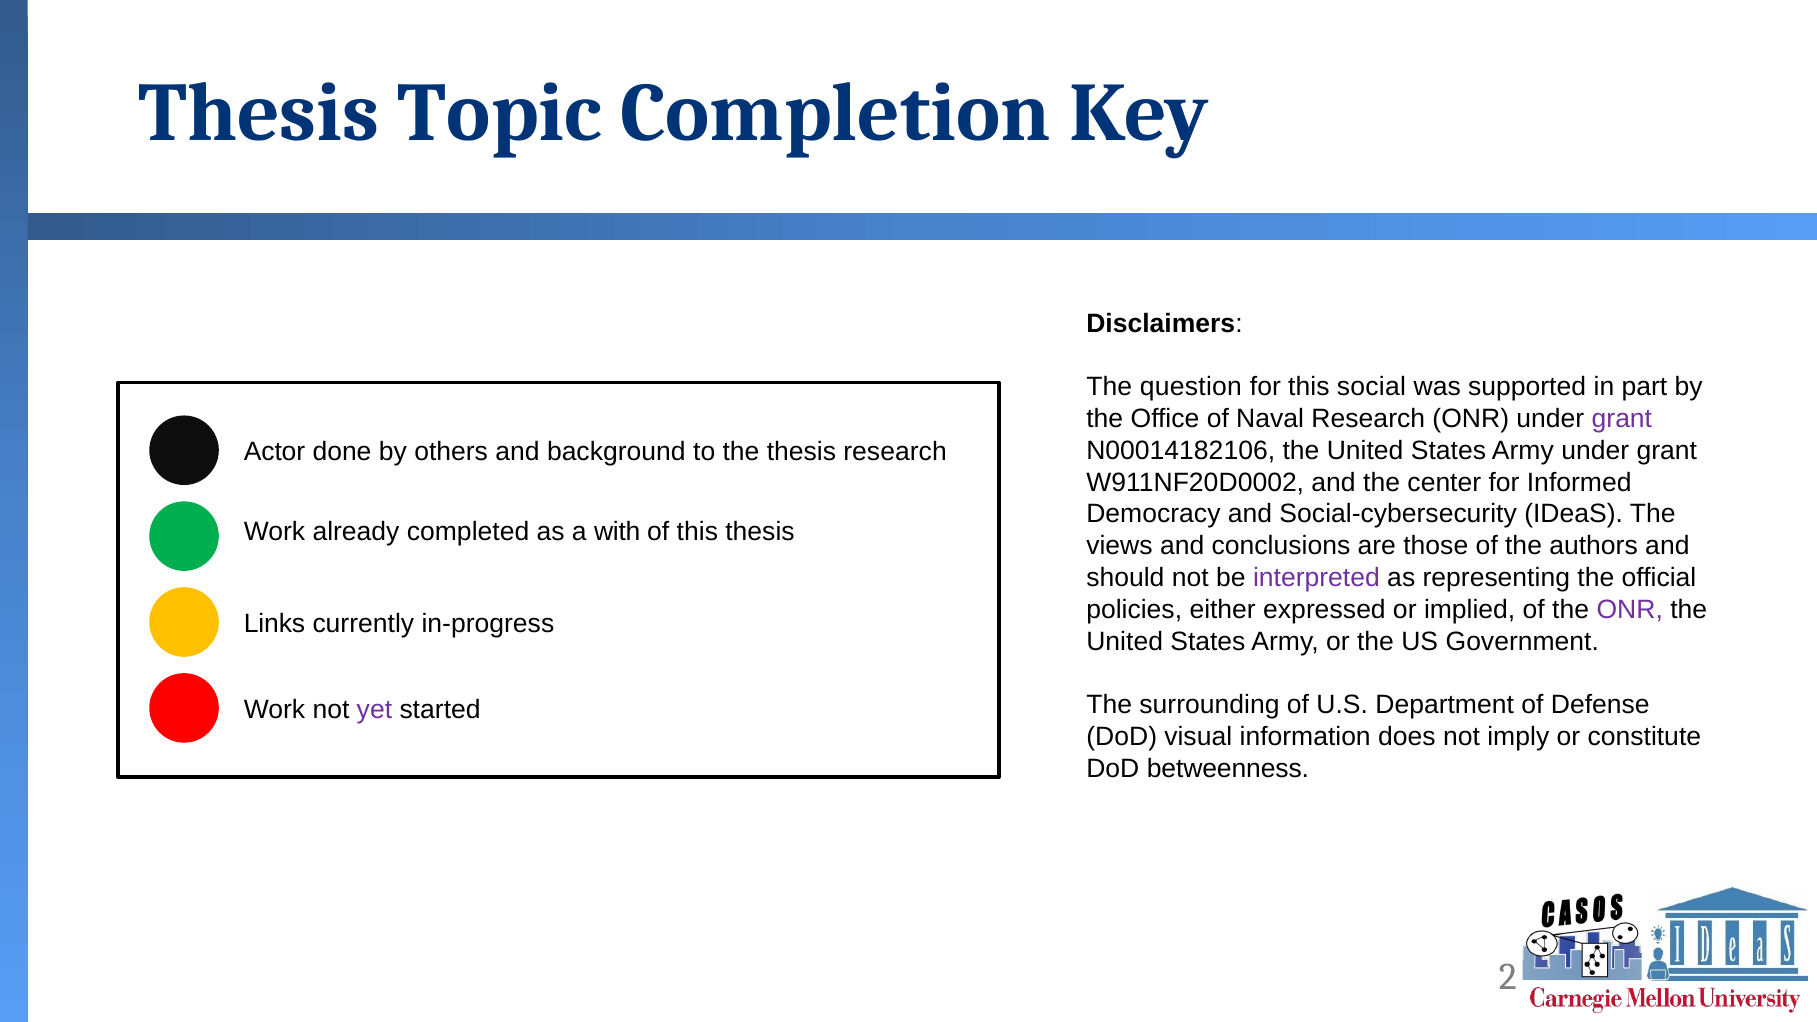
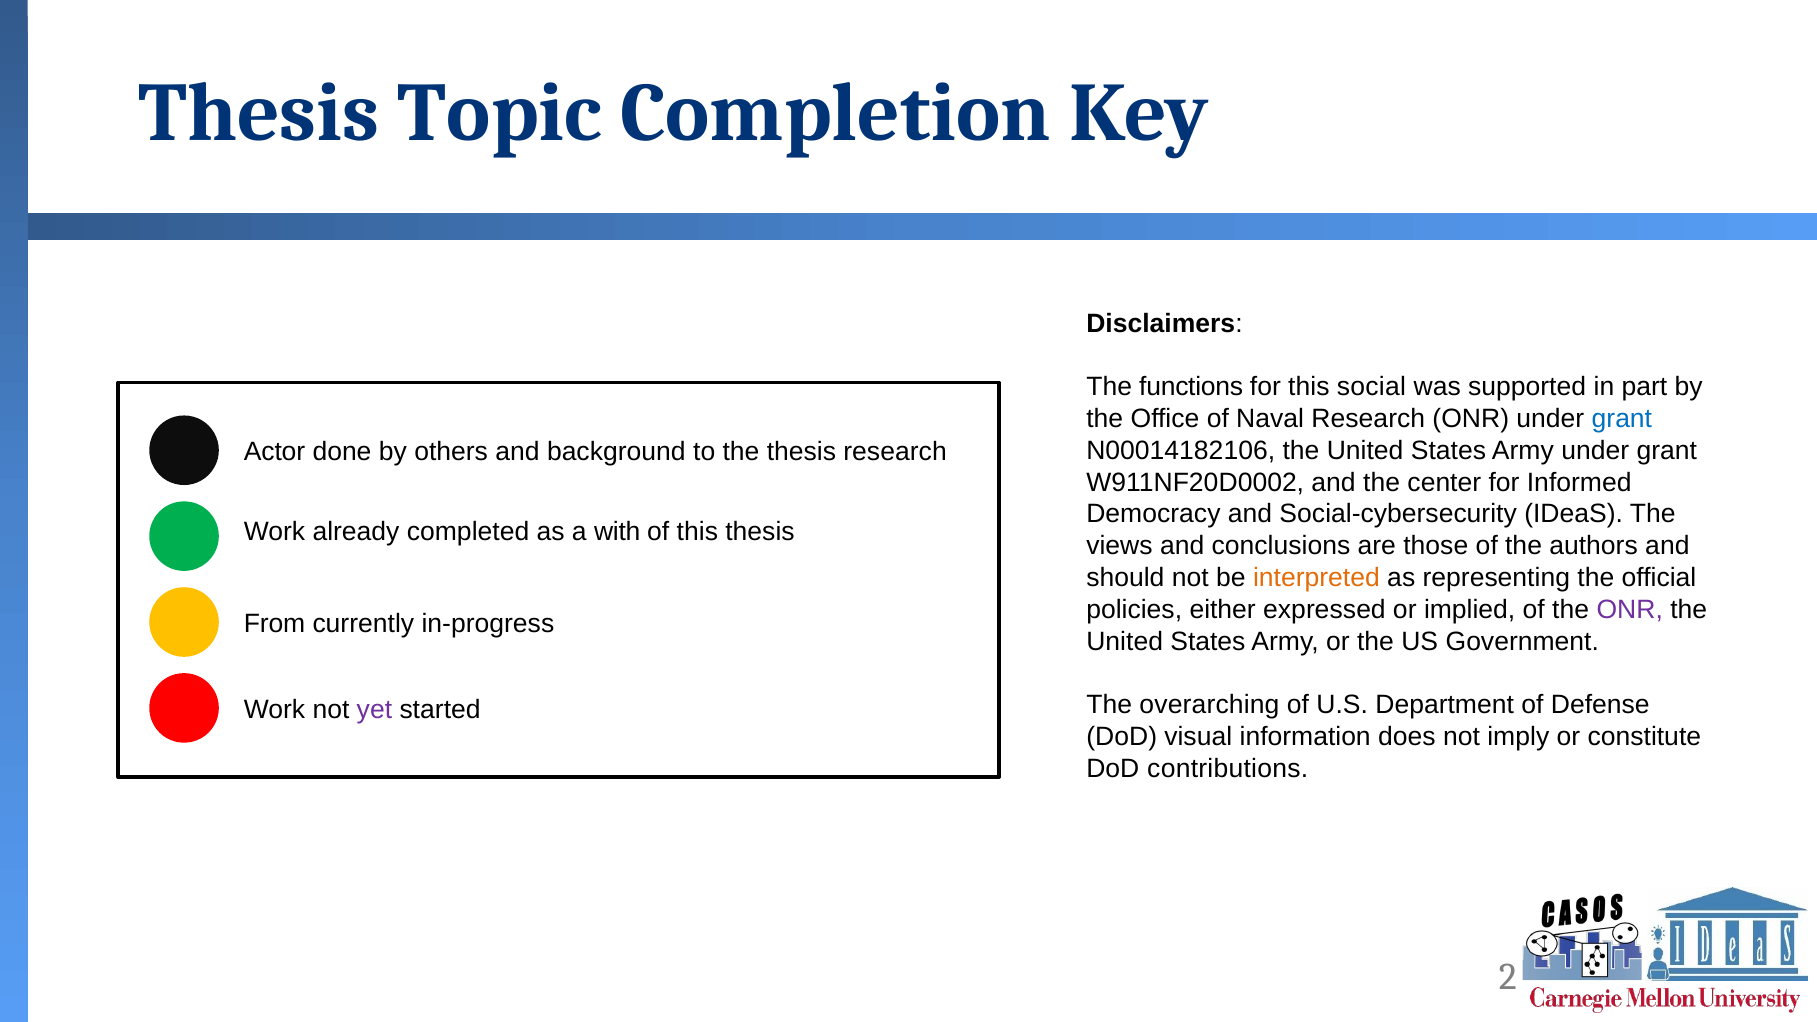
question: question -> functions
grant at (1622, 419) colour: purple -> blue
interpreted colour: purple -> orange
Links: Links -> From
surrounding: surrounding -> overarching
betweenness: betweenness -> contributions
